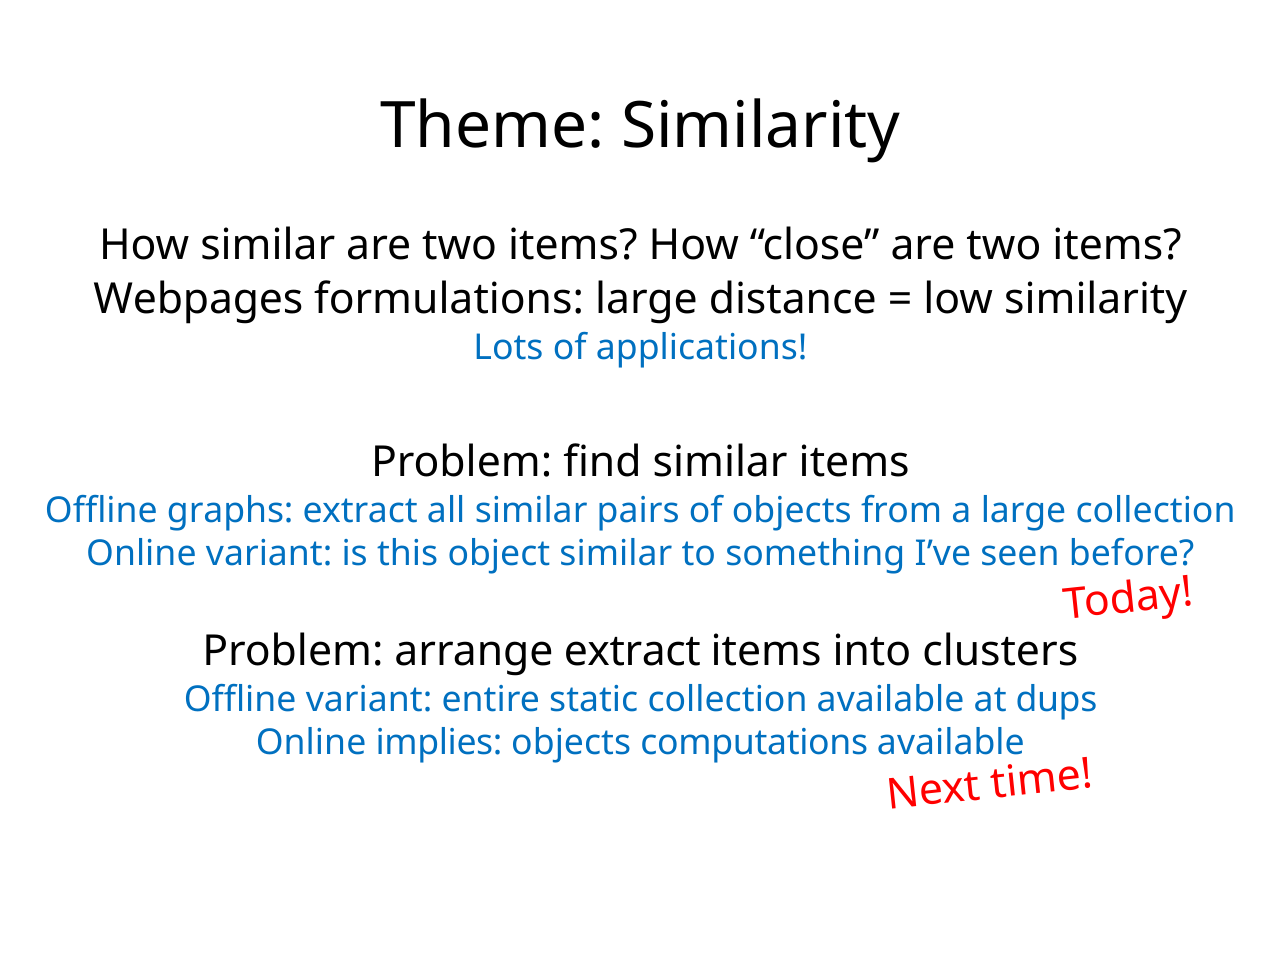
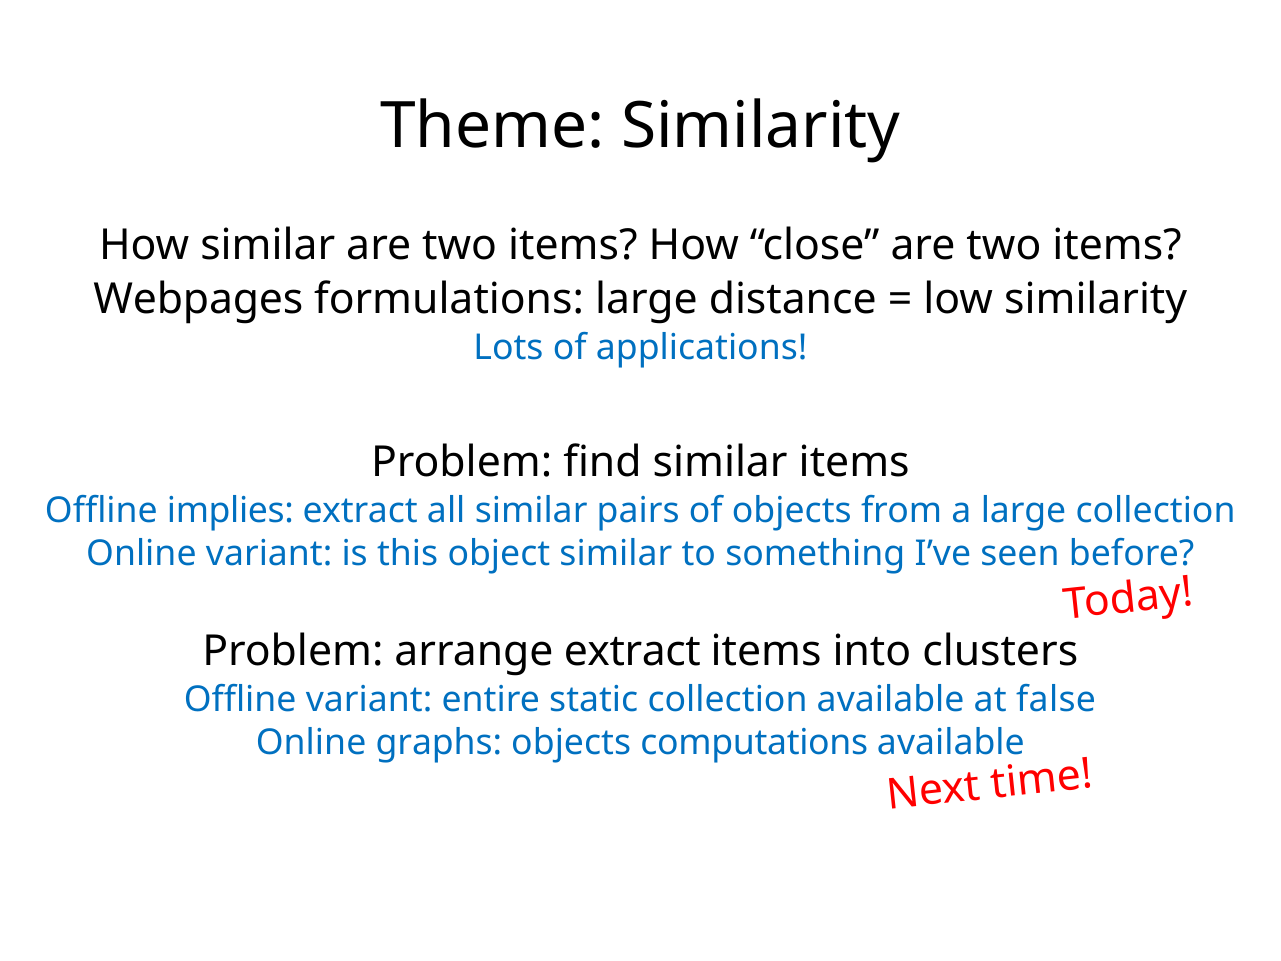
graphs: graphs -> implies
dups: dups -> false
implies: implies -> graphs
